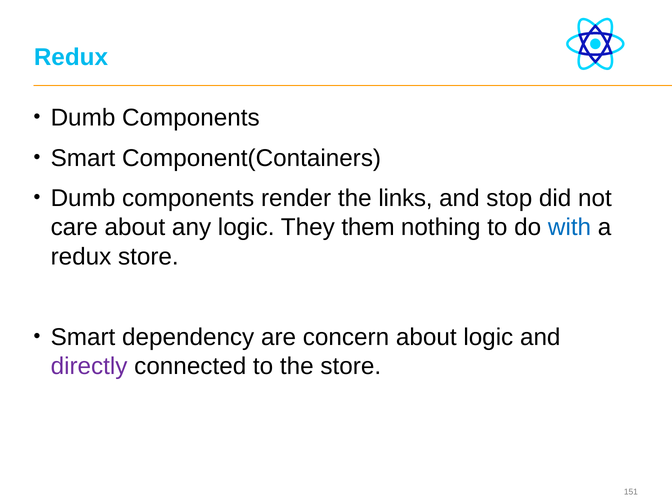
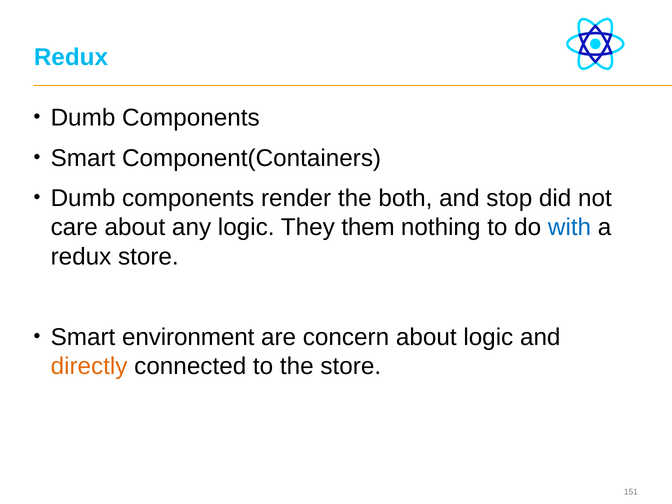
links: links -> both
dependency: dependency -> environment
directly colour: purple -> orange
